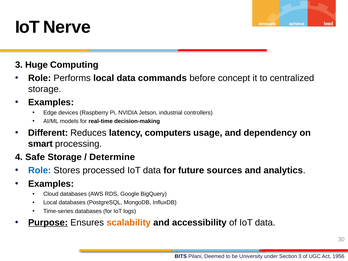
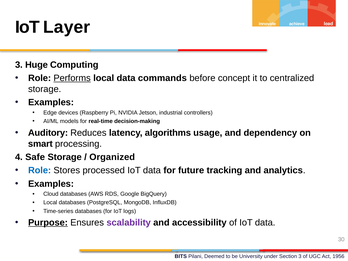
Nerve: Nerve -> Layer
Performs underline: none -> present
Different: Different -> Auditory
computers: computers -> algorithms
Determine: Determine -> Organized
sources: sources -> tracking
scalability colour: orange -> purple
